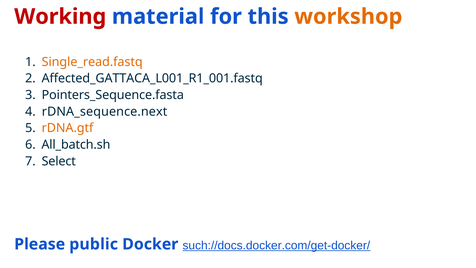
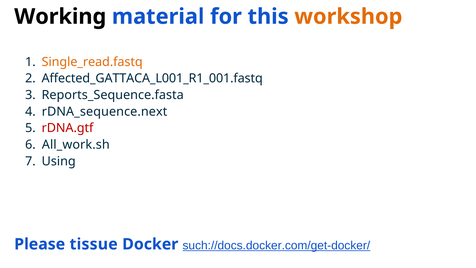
Working colour: red -> black
Pointers_Sequence.fasta: Pointers_Sequence.fasta -> Reports_Sequence.fasta
rDNA.gtf colour: orange -> red
All_batch.sh: All_batch.sh -> All_work.sh
Select: Select -> Using
public: public -> tissue
